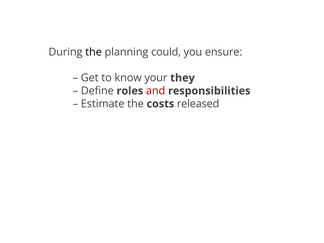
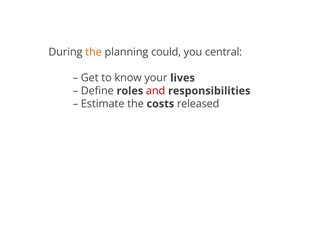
the at (94, 52) colour: black -> orange
ensure: ensure -> central
they: they -> lives
